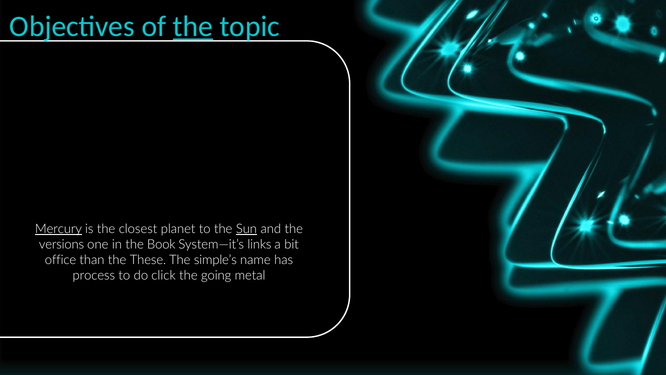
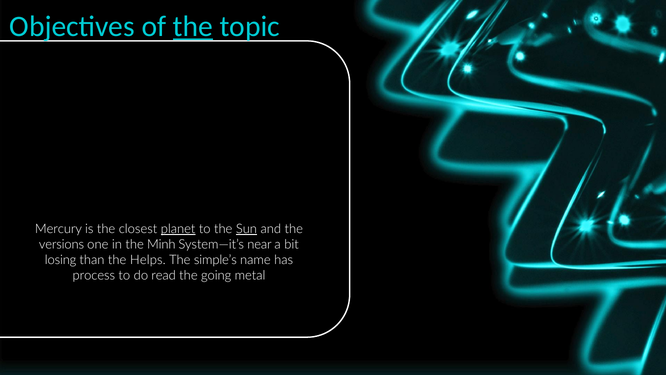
Mercury underline: present -> none
planet underline: none -> present
Book: Book -> Minh
links: links -> near
office: office -> losing
These: These -> Helps
click: click -> read
